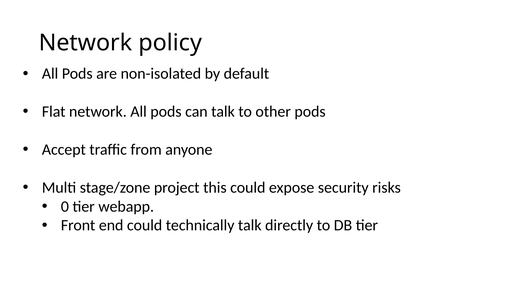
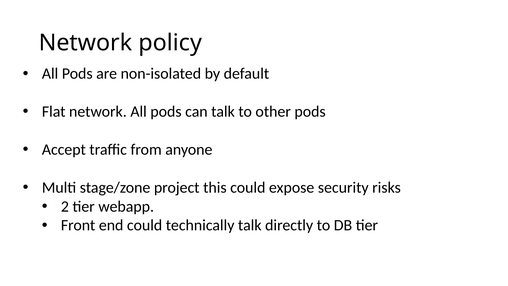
0: 0 -> 2
